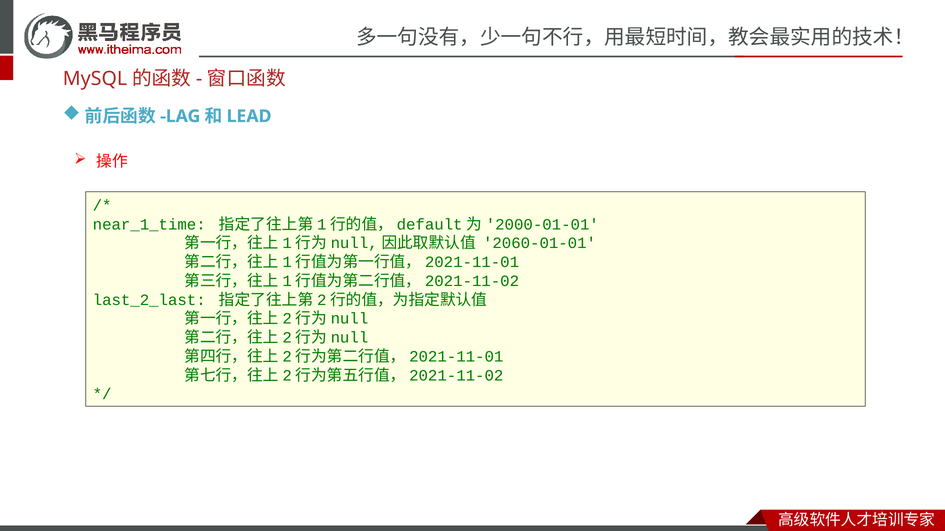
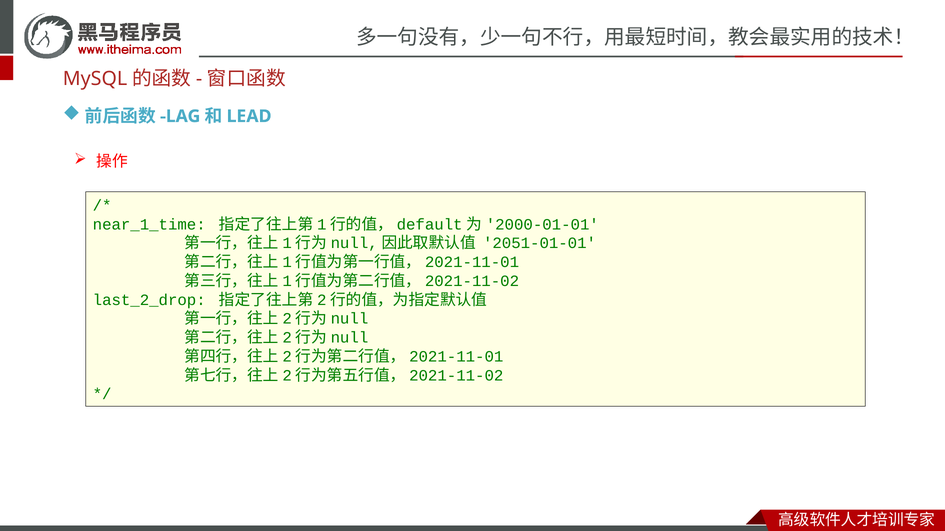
2060-01-01: 2060-01-01 -> 2051-01-01
last_2_last: last_2_last -> last_2_drop
